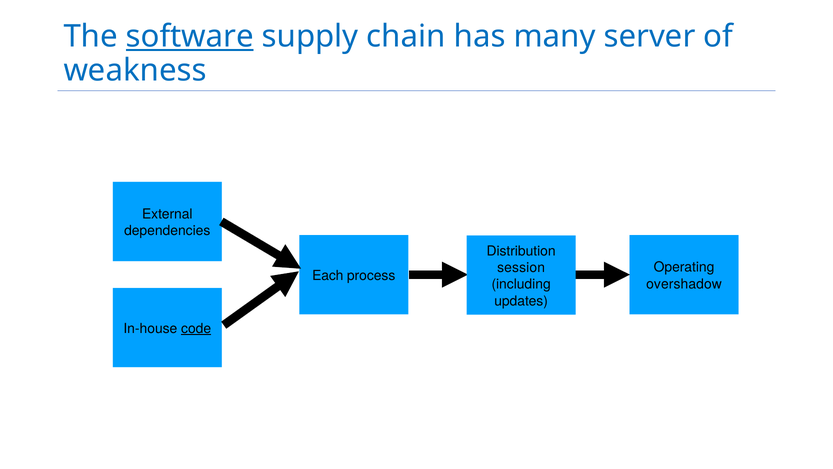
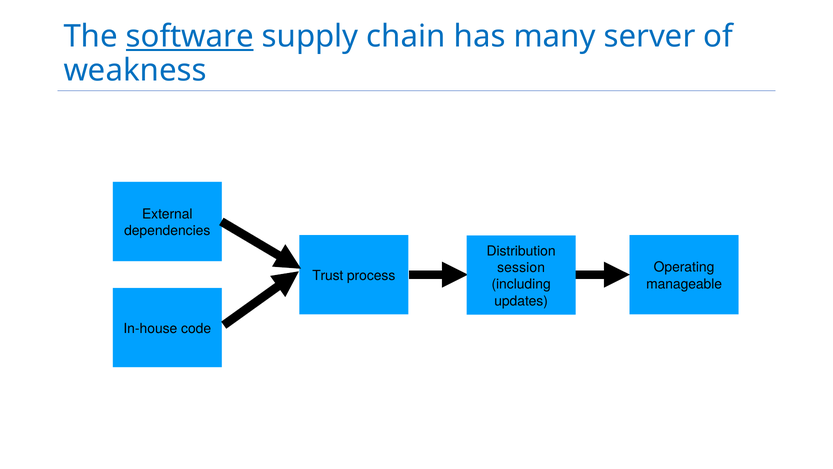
Each: Each -> Trust
overshadow: overshadow -> manageable
code underline: present -> none
